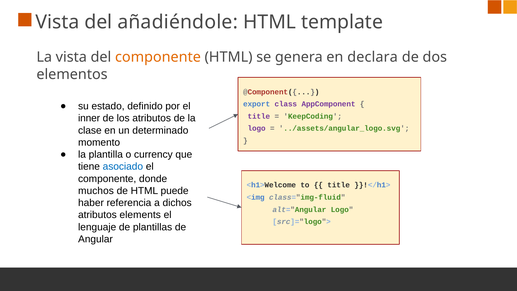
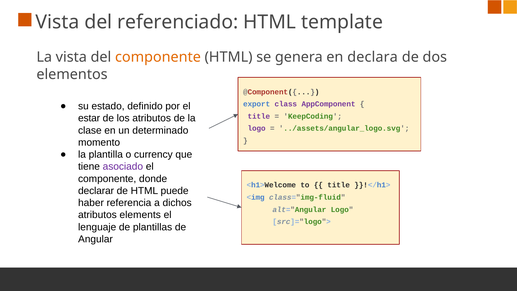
añadiéndole: añadiéndole -> referenciado
inner: inner -> estar
asociado colour: blue -> purple
muchos: muchos -> declarar
